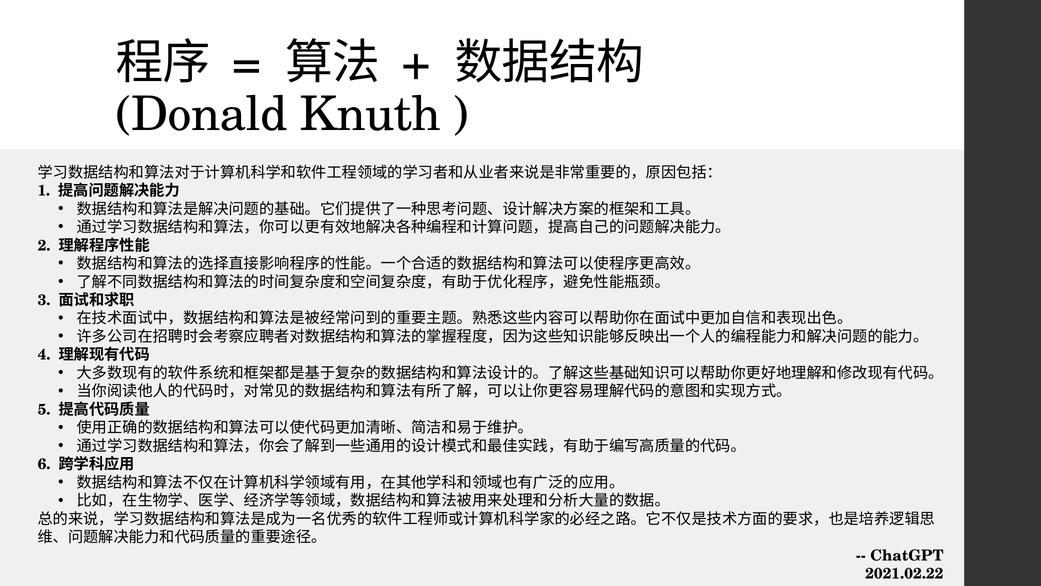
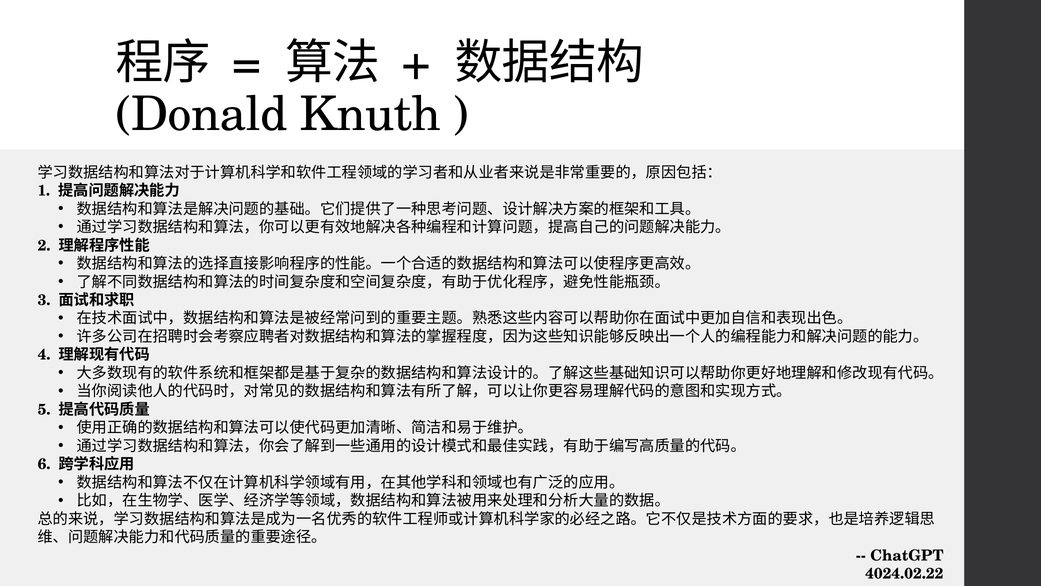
2021.02.22: 2021.02.22 -> 4024.02.22
